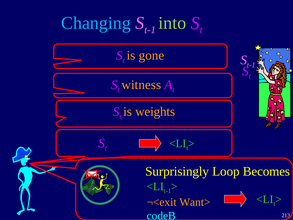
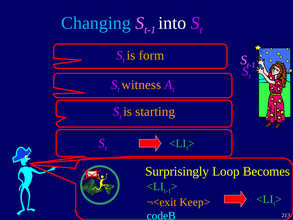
into colour: light green -> white
gone: gone -> form
weights: weights -> starting
Want>: Want> -> Keep>
